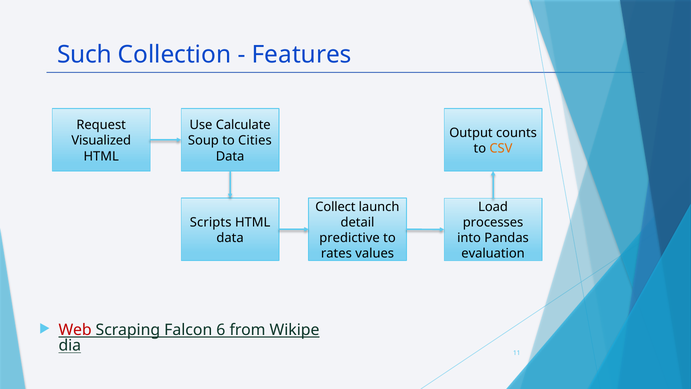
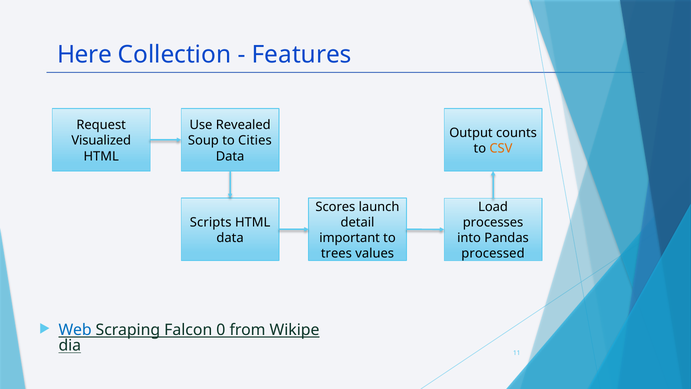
Such: Such -> Here
Calculate: Calculate -> Revealed
Collect: Collect -> Scores
predictive: predictive -> important
rates: rates -> trees
evaluation: evaluation -> processed
Web colour: red -> blue
6: 6 -> 0
